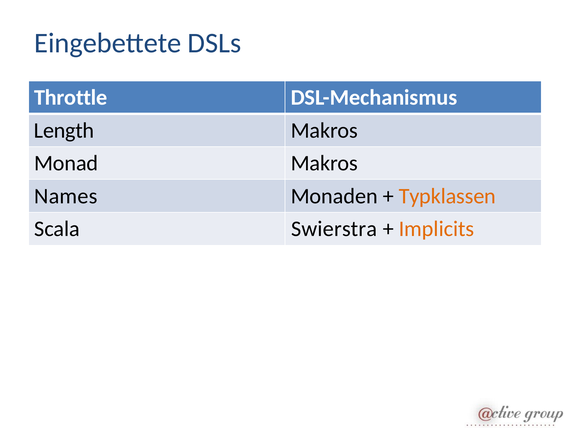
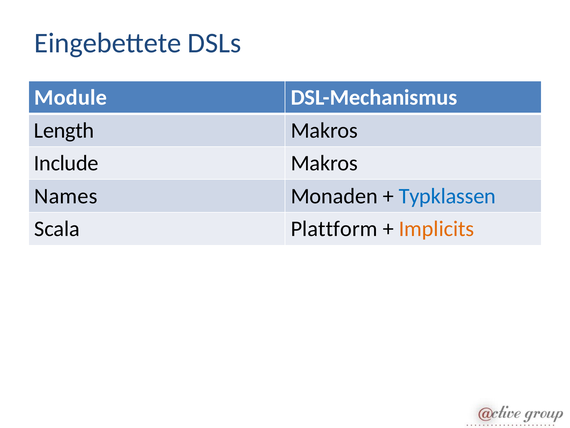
Throttle: Throttle -> Module
Monad: Monad -> Include
Typklassen colour: orange -> blue
Swierstra: Swierstra -> Plattform
